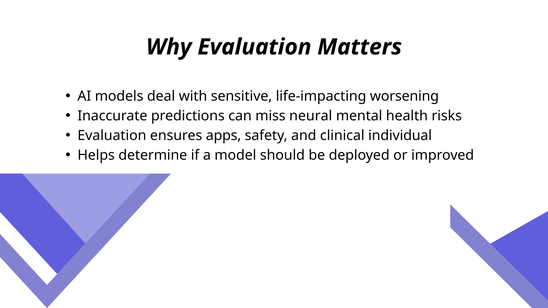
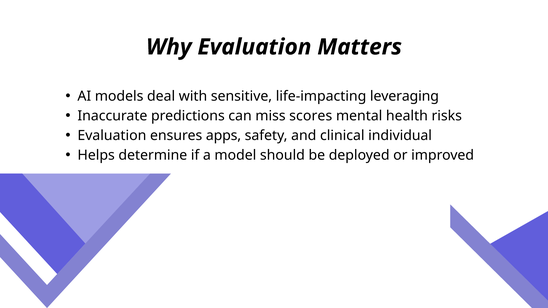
worsening: worsening -> leveraging
neural: neural -> scores
